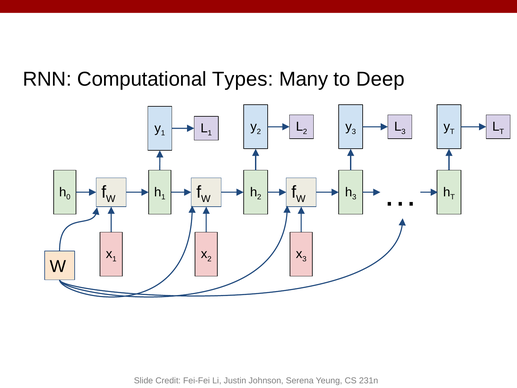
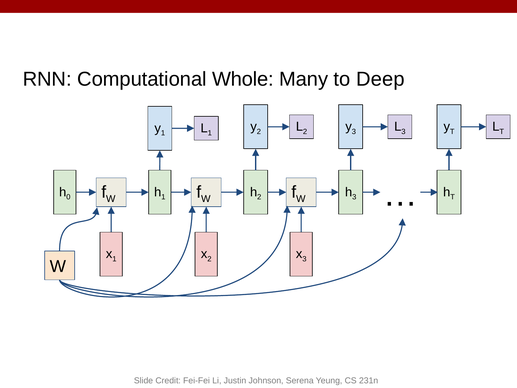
Types: Types -> Whole
